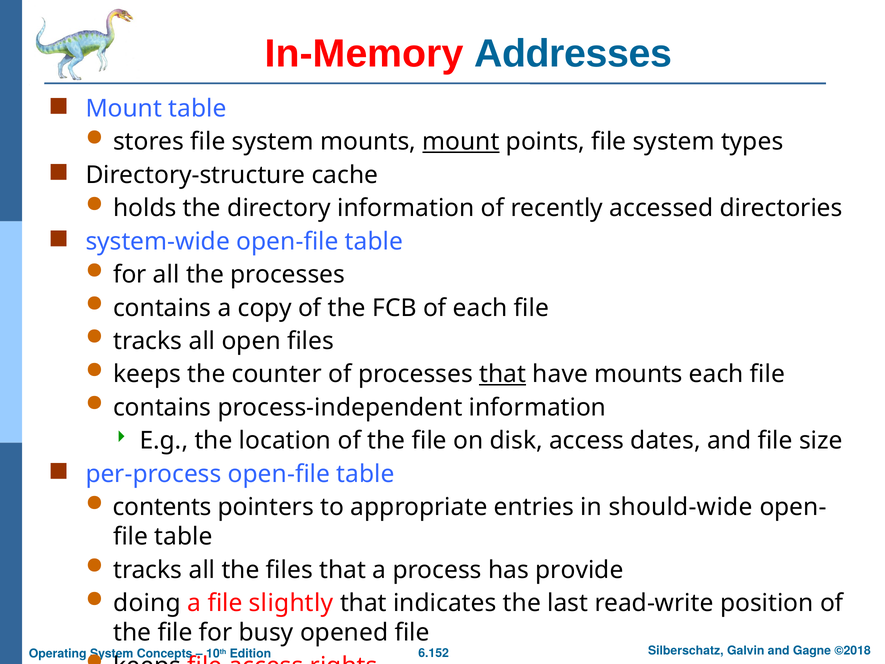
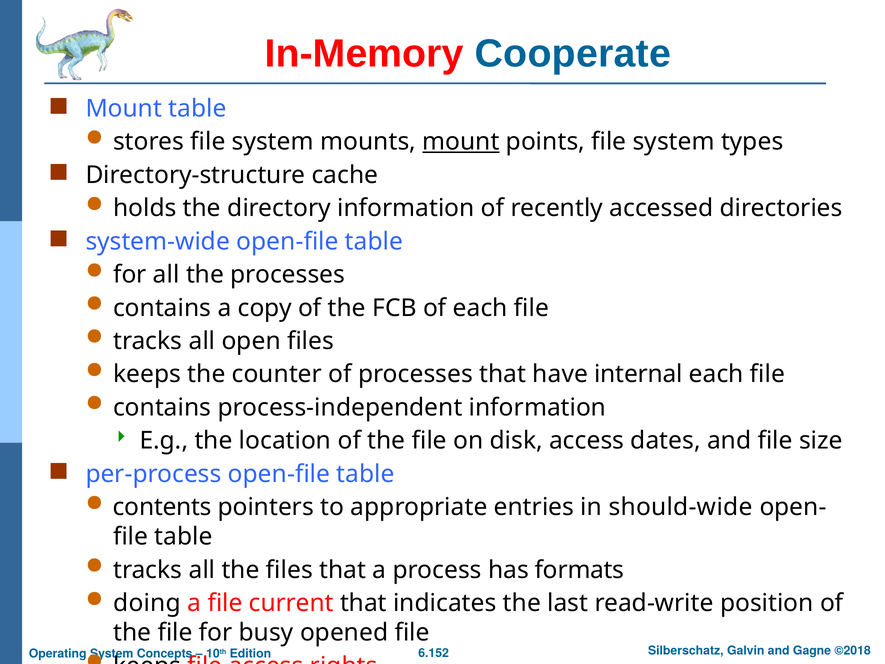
Addresses: Addresses -> Cooperate
that at (503, 374) underline: present -> none
have mounts: mounts -> internal
provide: provide -> formats
slightly: slightly -> current
